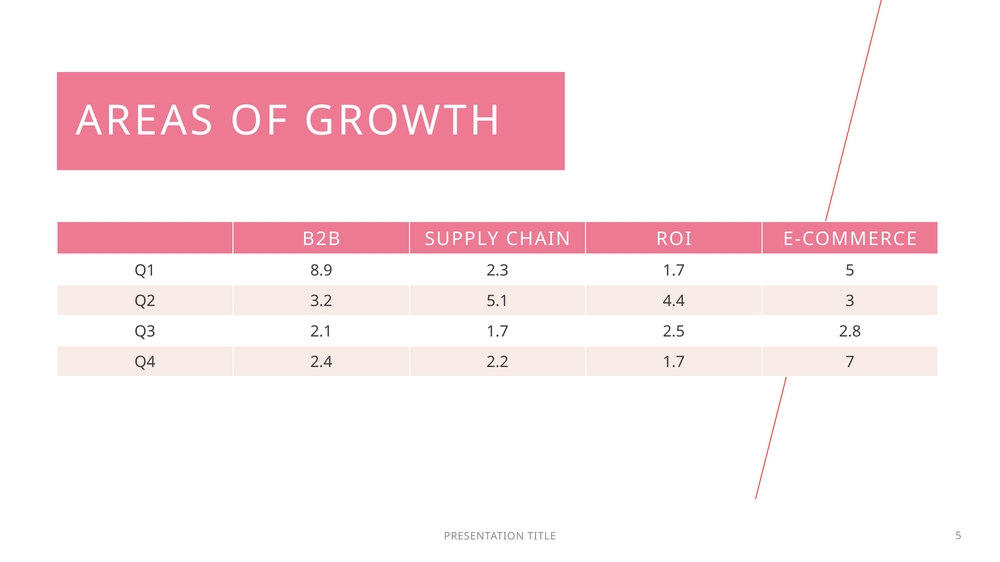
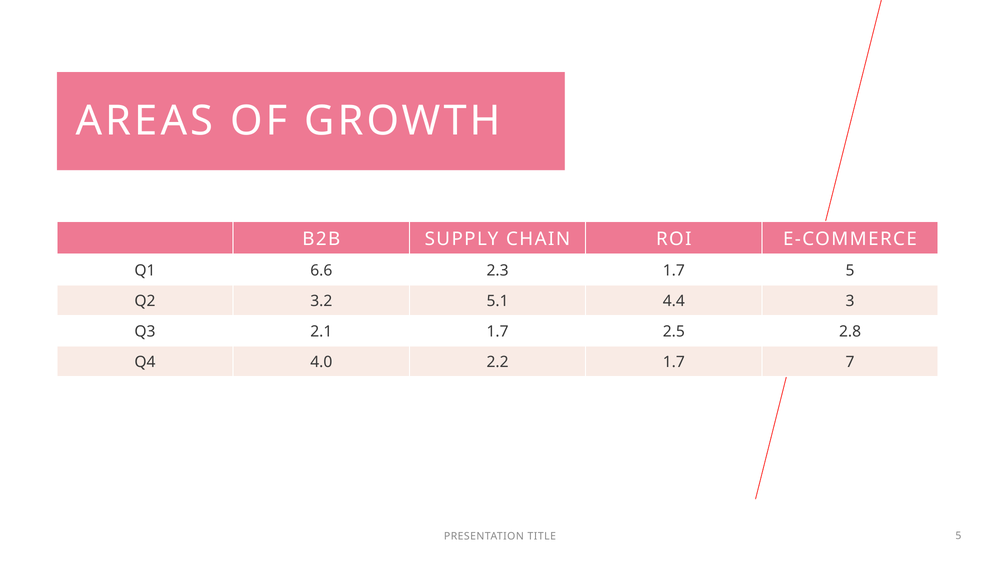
8.9: 8.9 -> 6.6
2.4: 2.4 -> 4.0
